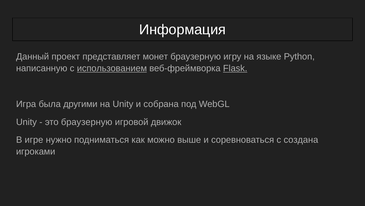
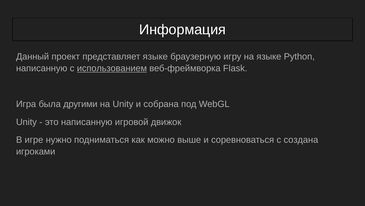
представляет монет: монет -> языке
Flask underline: present -> none
это браузерную: браузерную -> написанную
